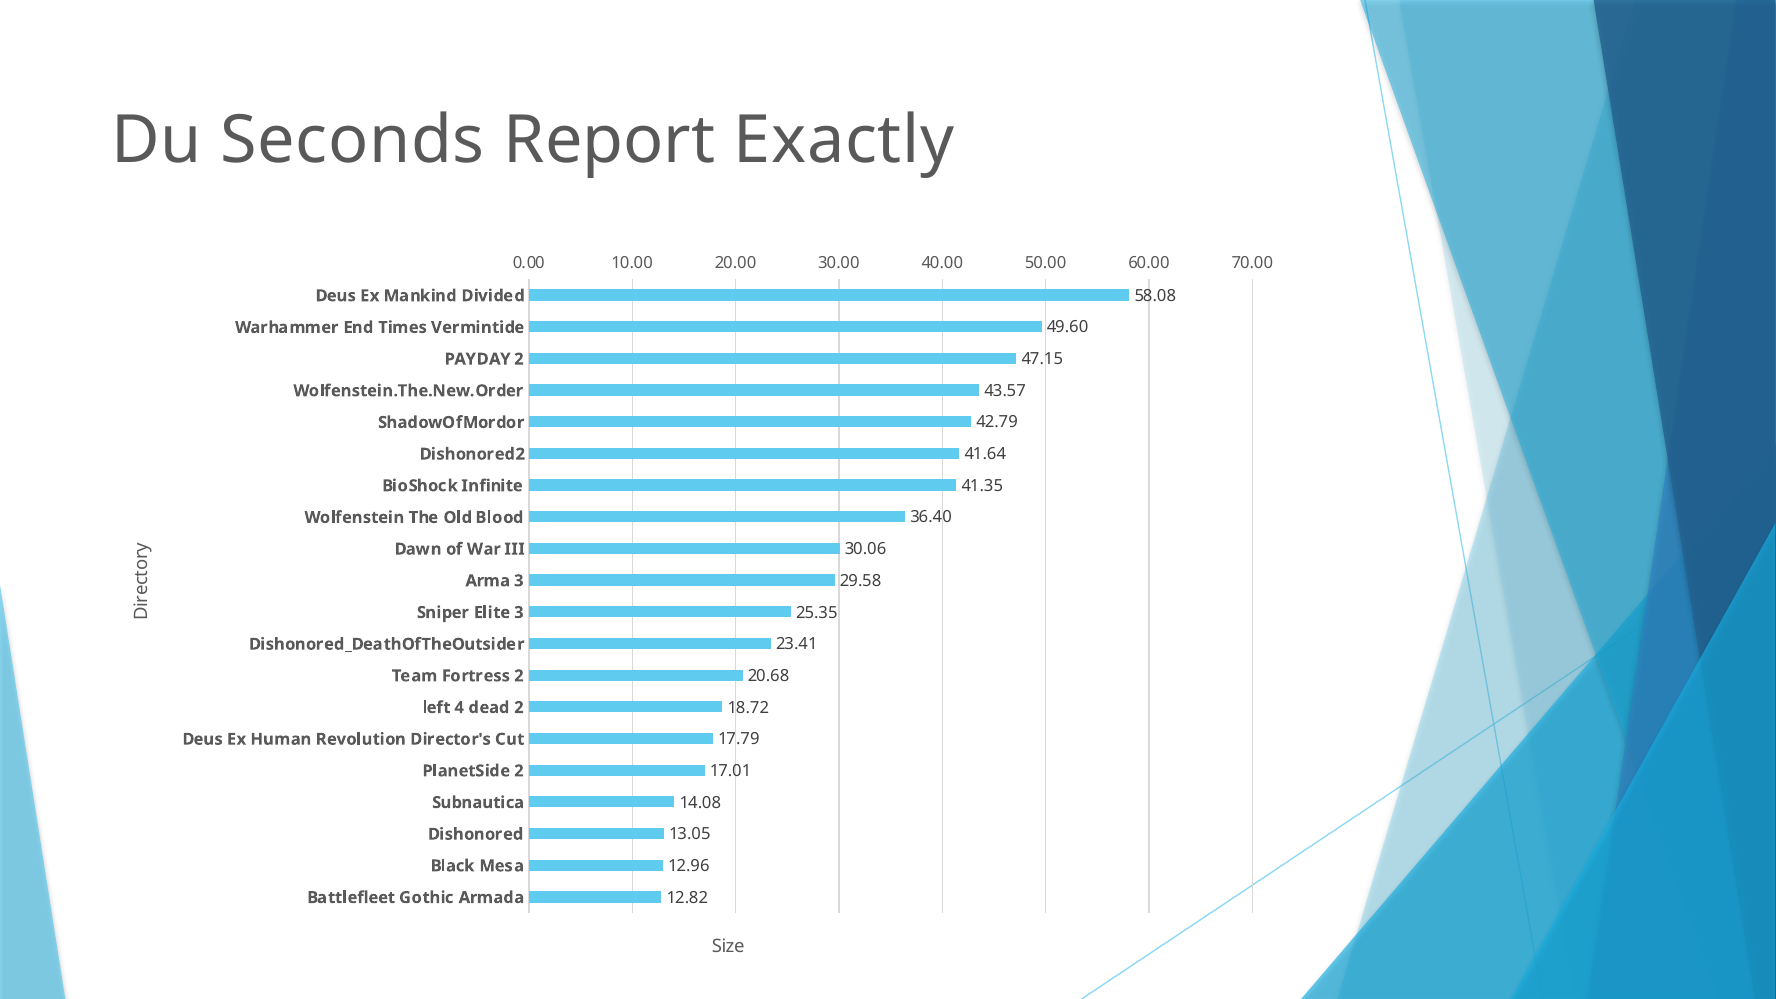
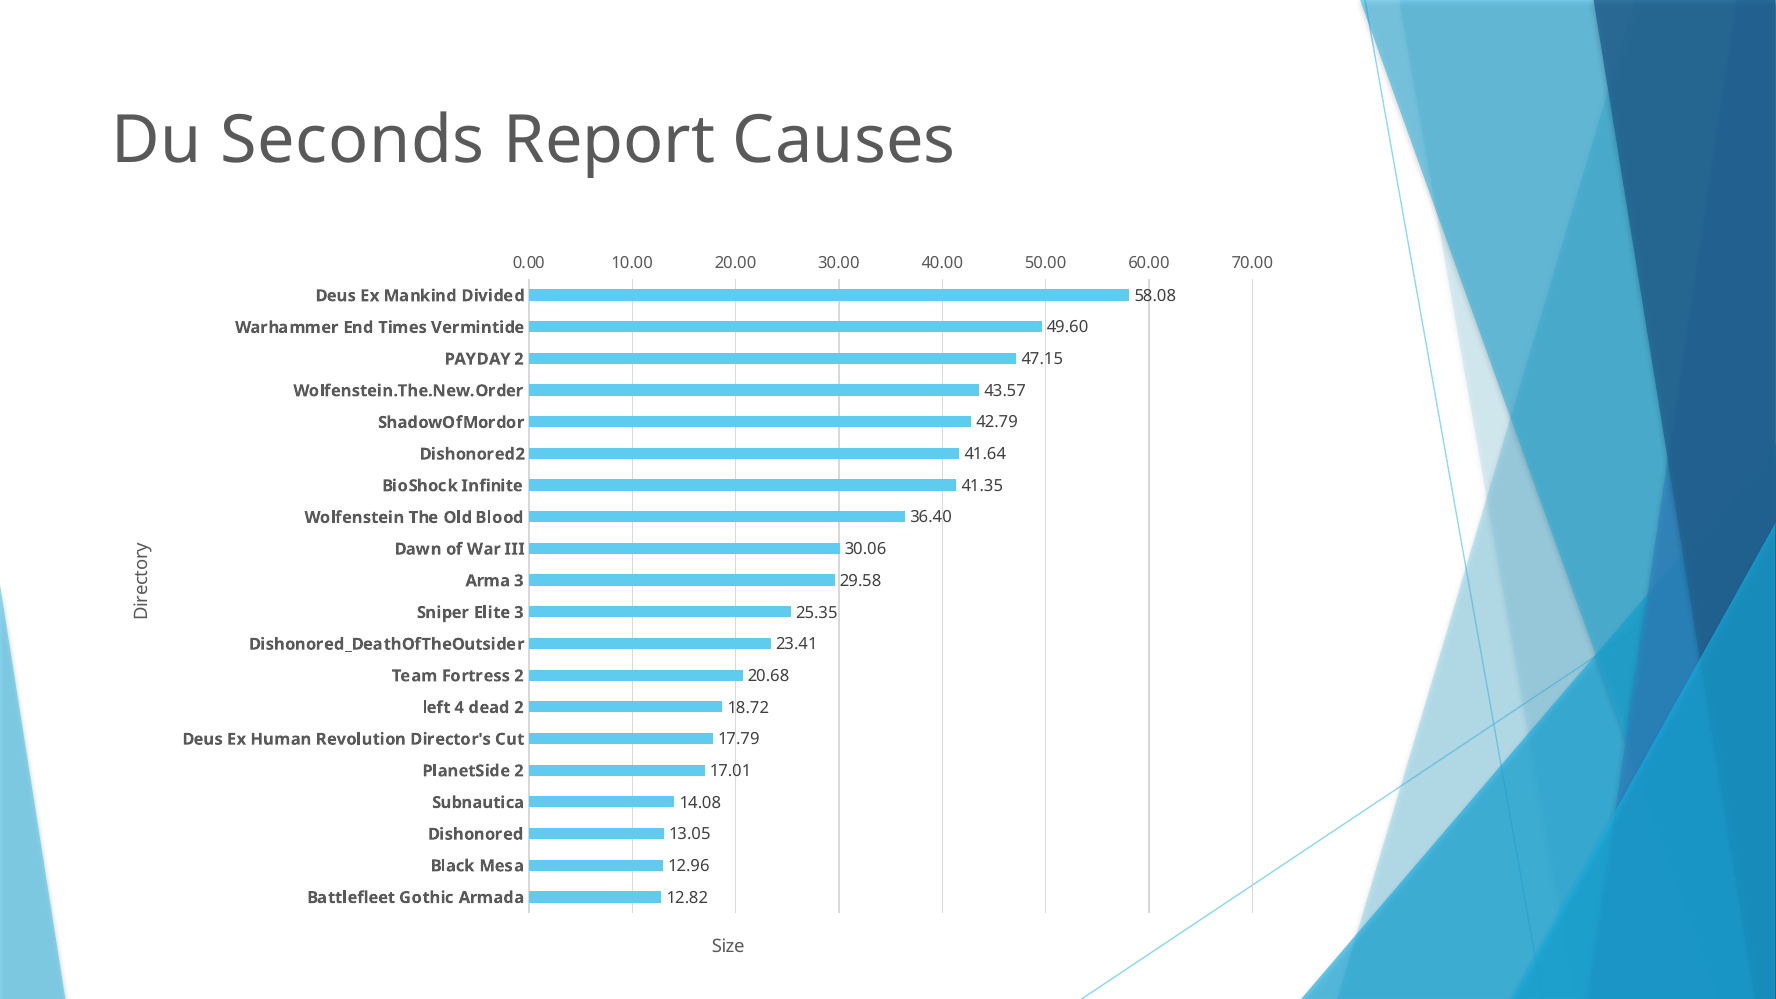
Exactly: Exactly -> Causes
